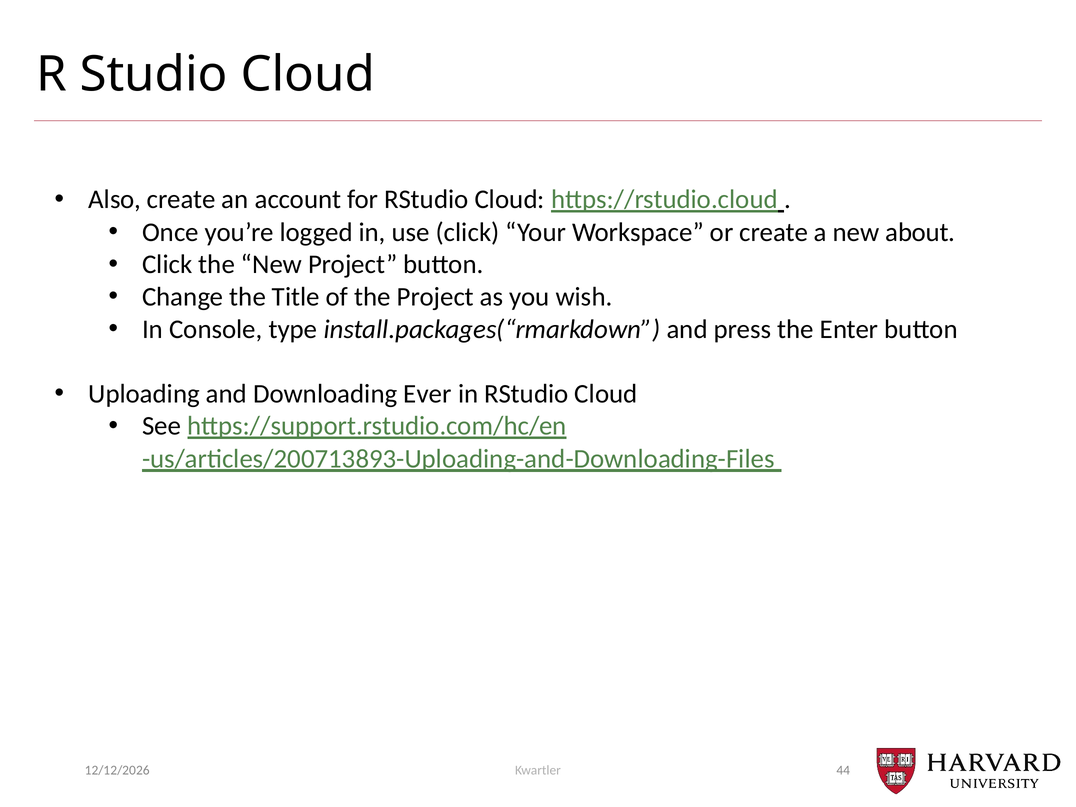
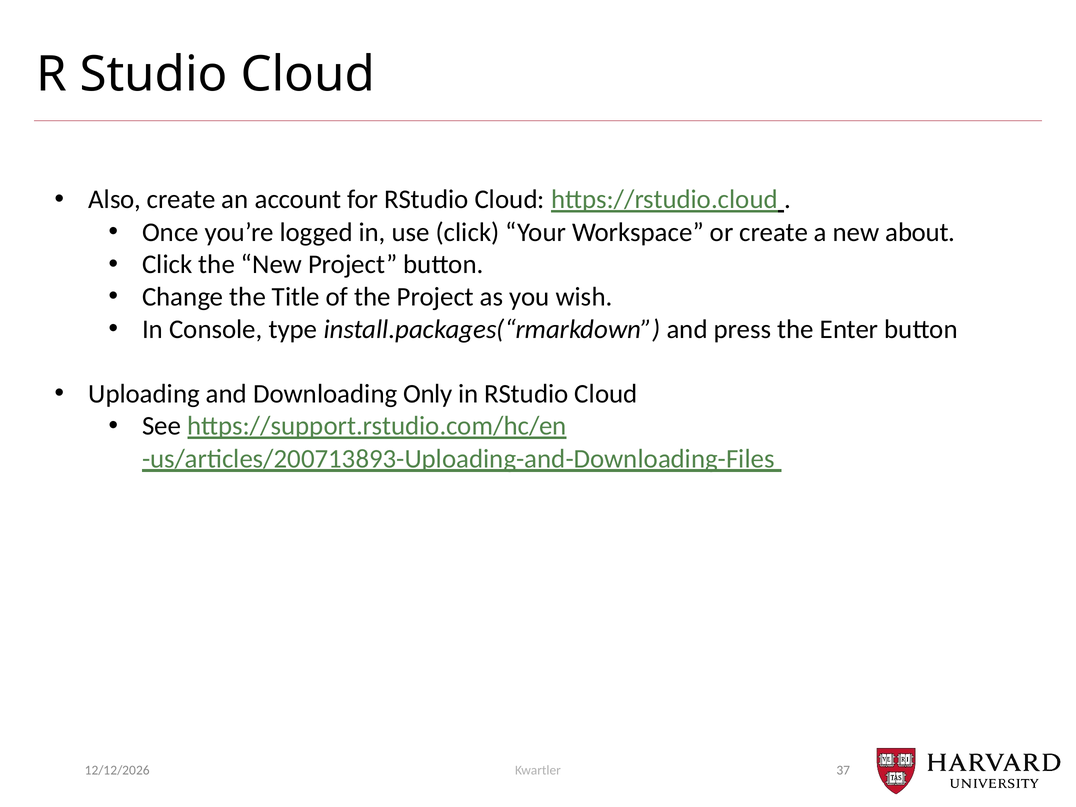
Ever: Ever -> Only
44: 44 -> 37
